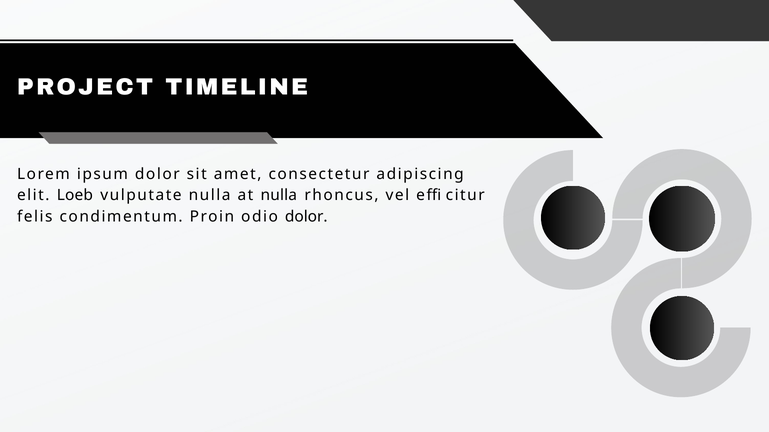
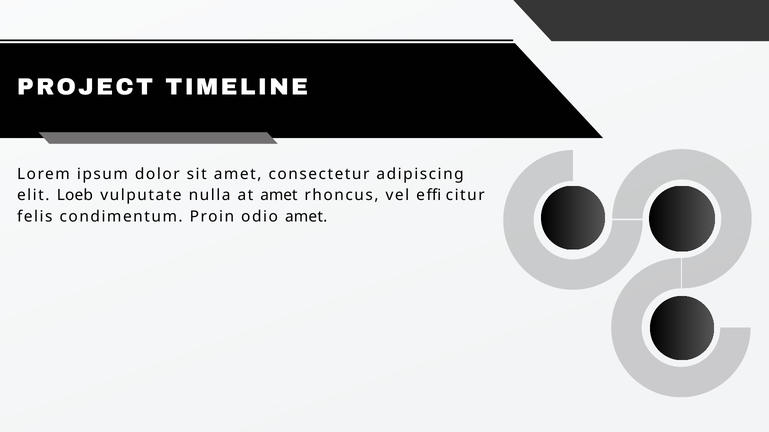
at nulla: nulla -> amet
odio dolor: dolor -> amet
